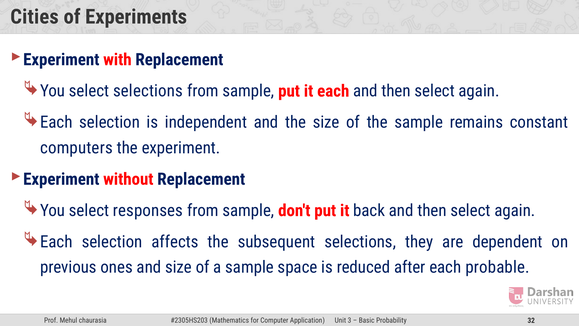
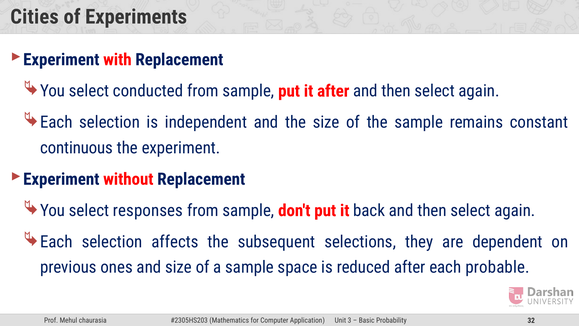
select selections: selections -> conducted
it each: each -> after
computers: computers -> continuous
